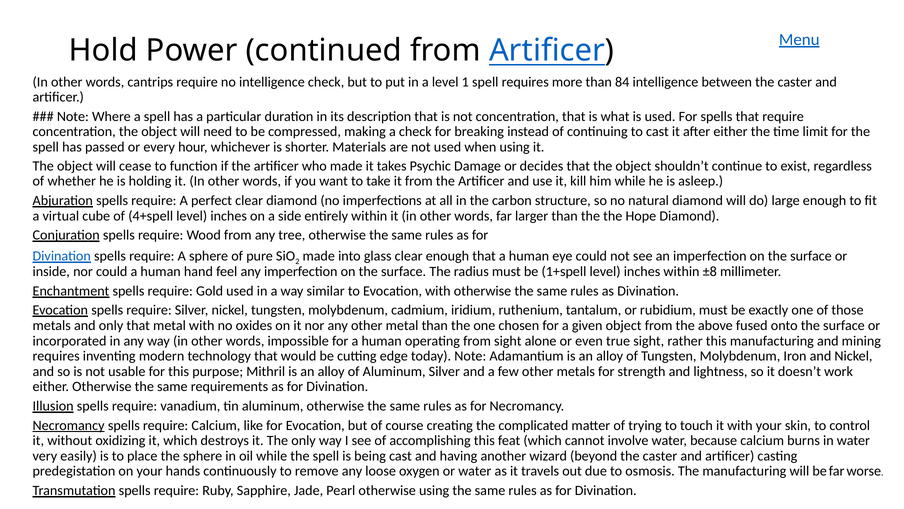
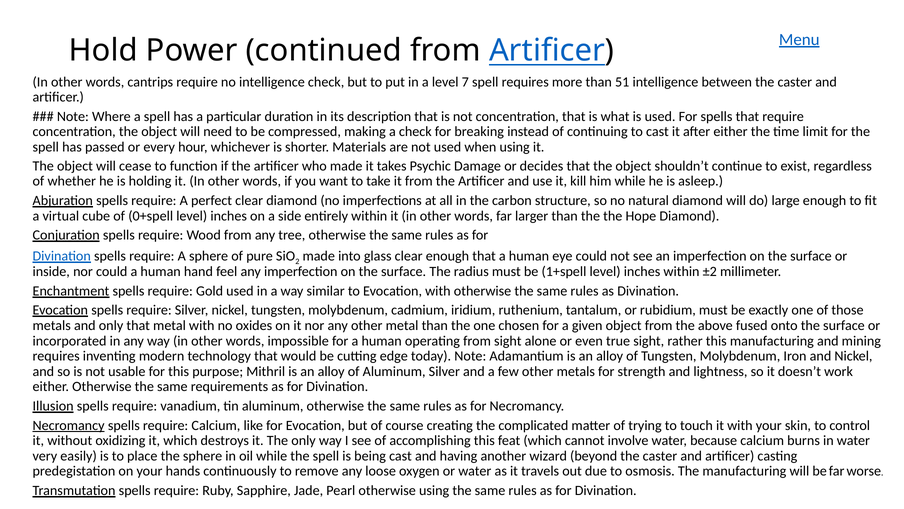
1: 1 -> 7
84: 84 -> 51
4+spell: 4+spell -> 0+spell
±8: ±8 -> ±2
